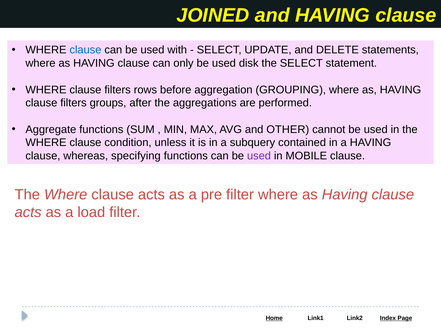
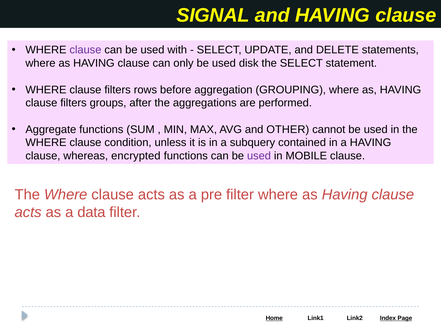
JOINED: JOINED -> SIGNAL
clause at (85, 50) colour: blue -> purple
specifying: specifying -> encrypted
load: load -> data
